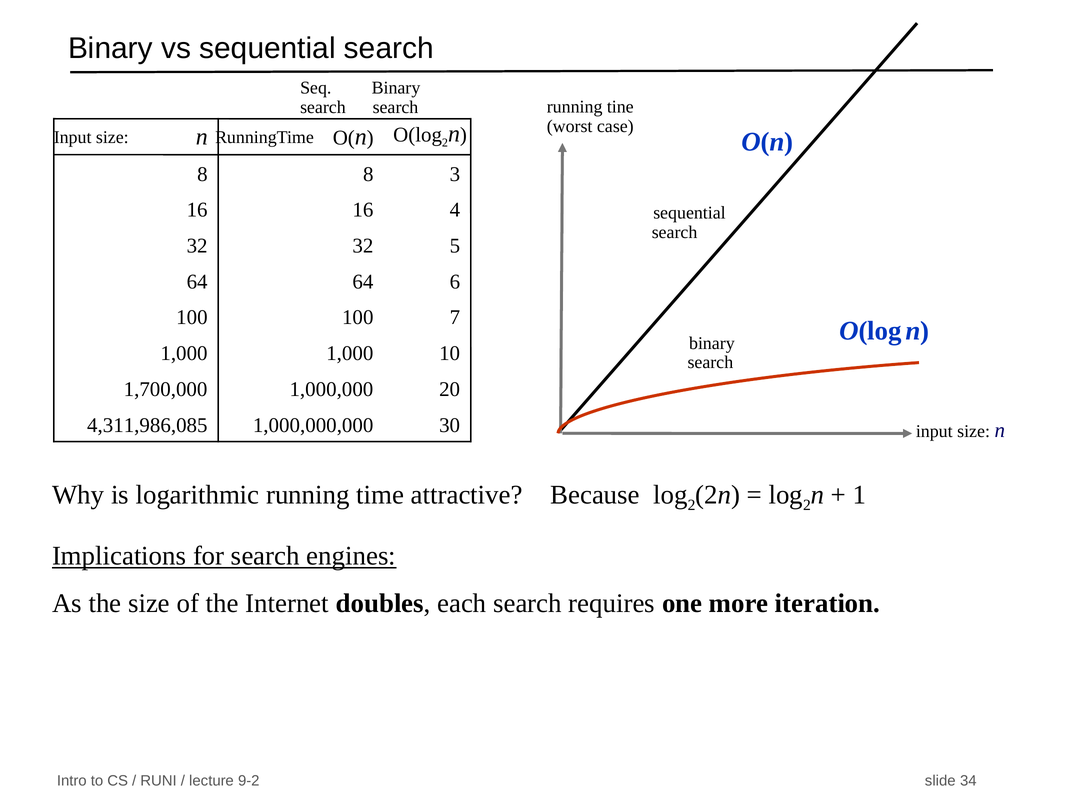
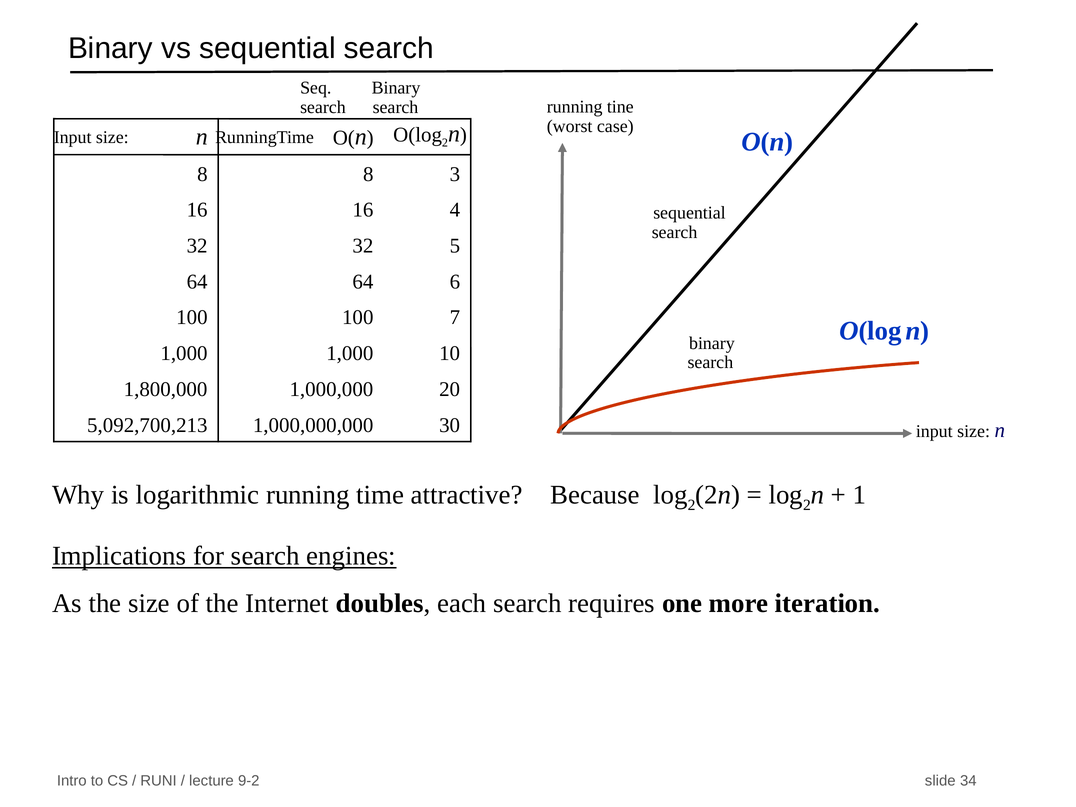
1,700,000: 1,700,000 -> 1,800,000
4,311,986,085: 4,311,986,085 -> 5,092,700,213
